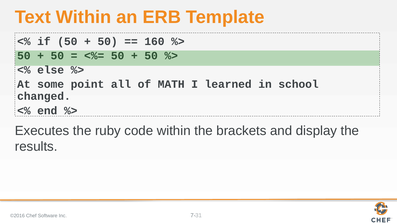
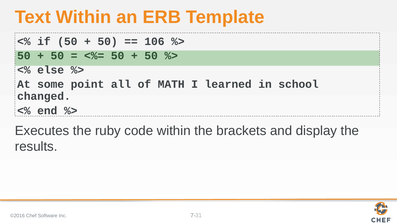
160: 160 -> 106
